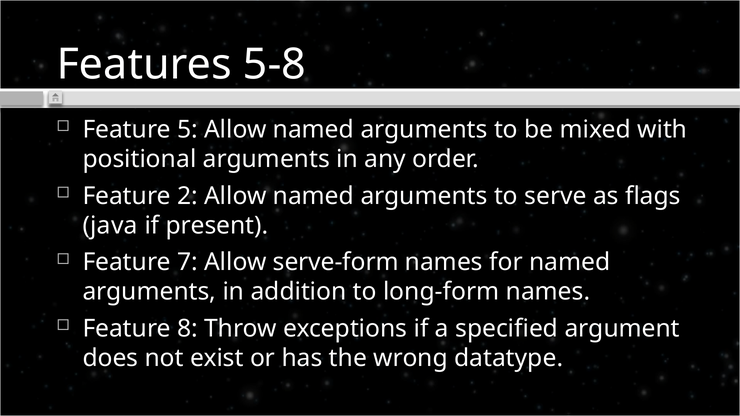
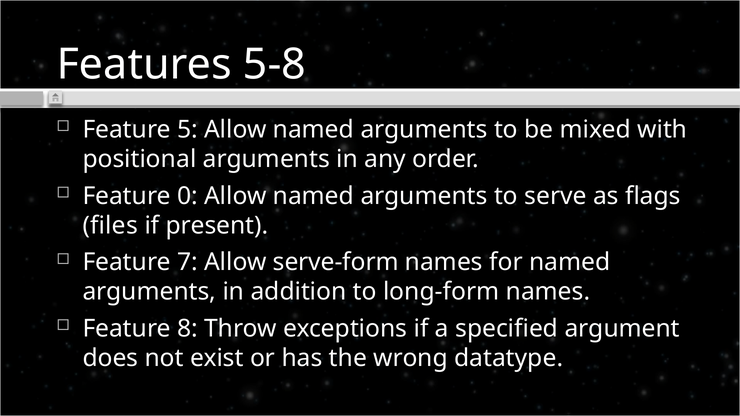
2: 2 -> 0
java: java -> files
